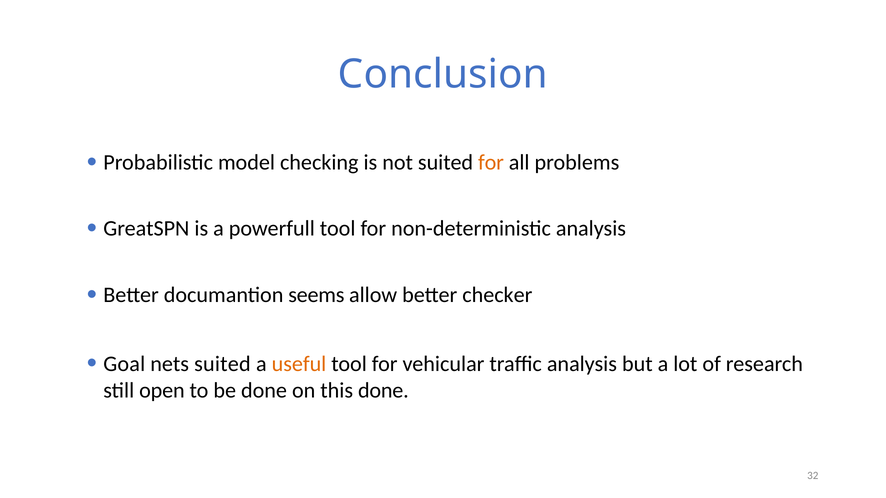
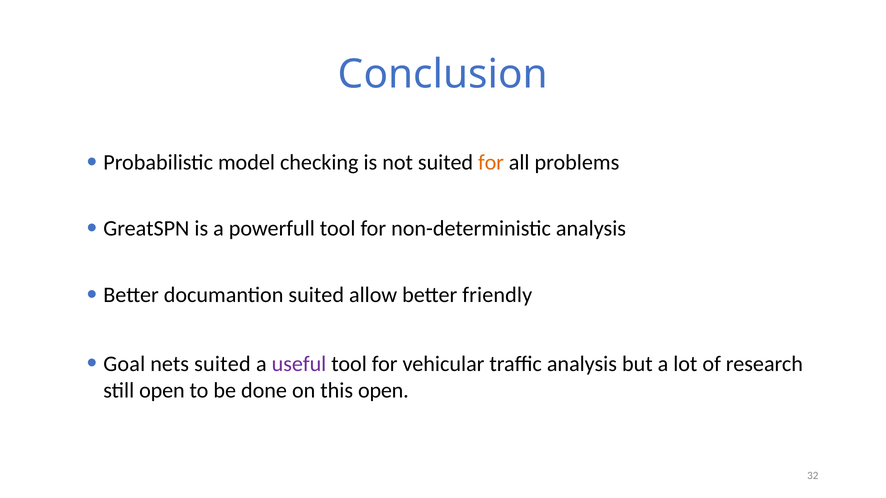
documantion seems: seems -> suited
checker: checker -> friendly
useful colour: orange -> purple
this done: done -> open
